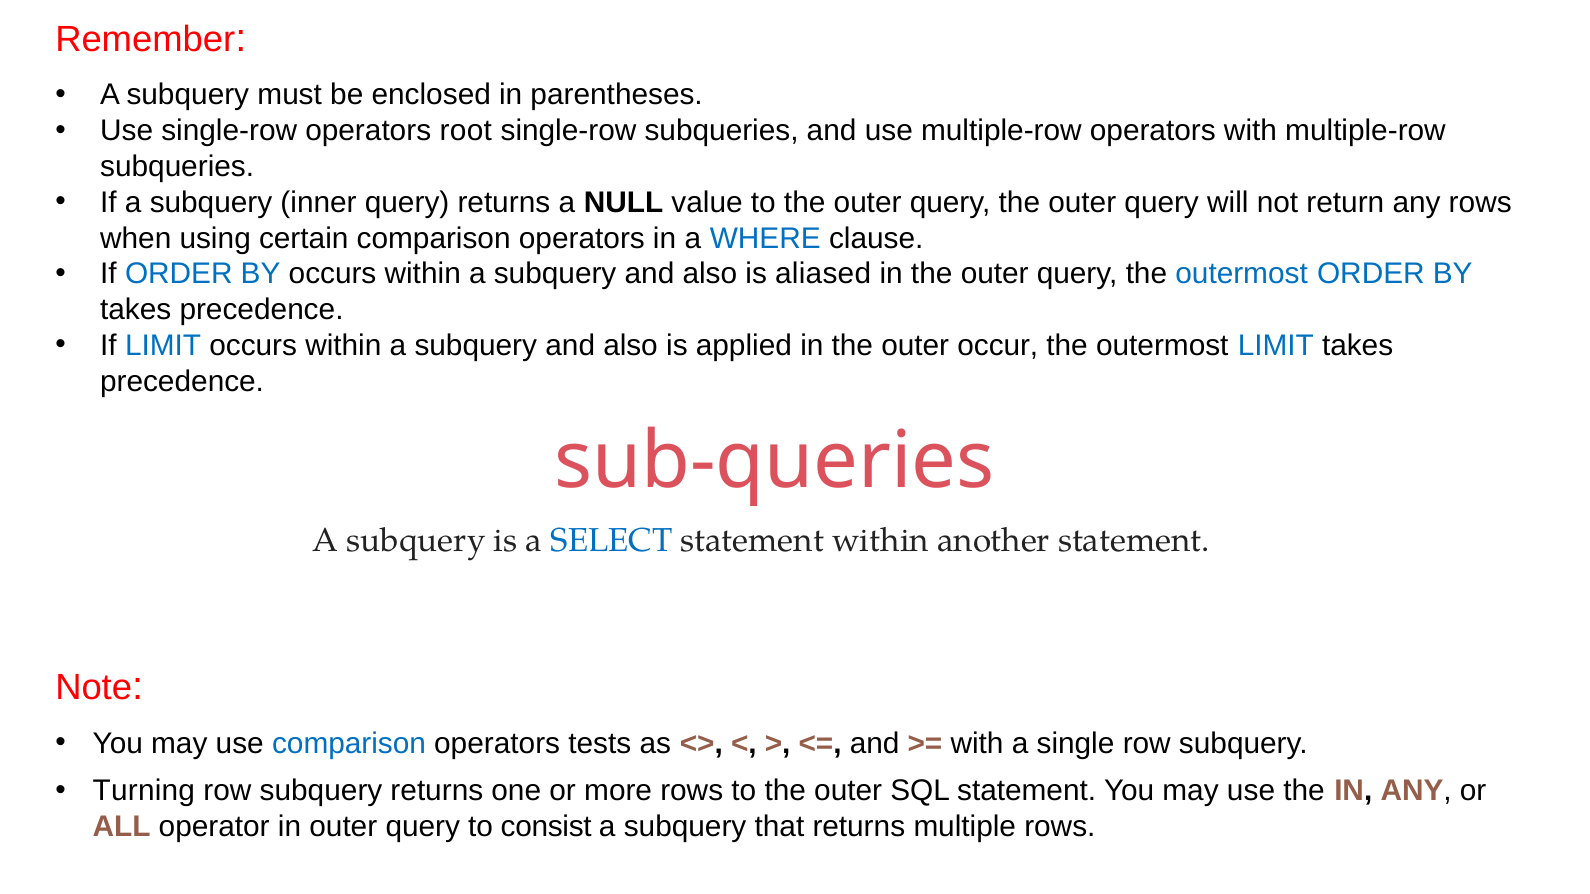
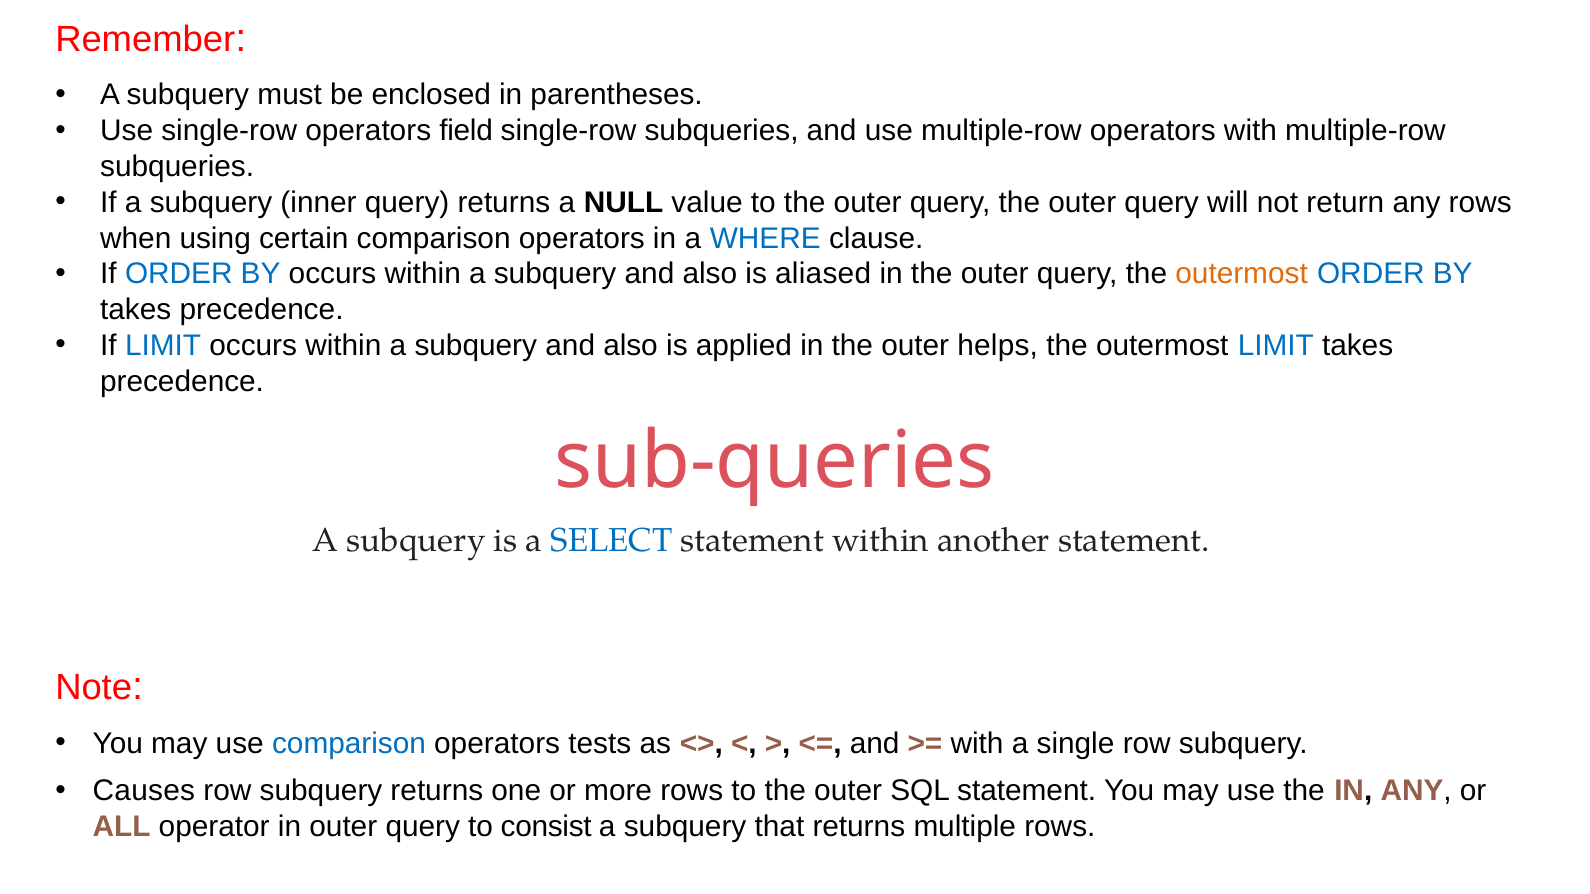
root: root -> field
outermost at (1242, 274) colour: blue -> orange
occur: occur -> helps
Turning: Turning -> Causes
